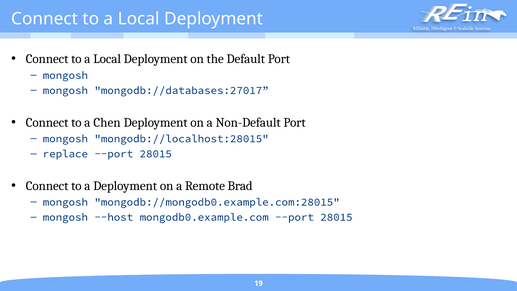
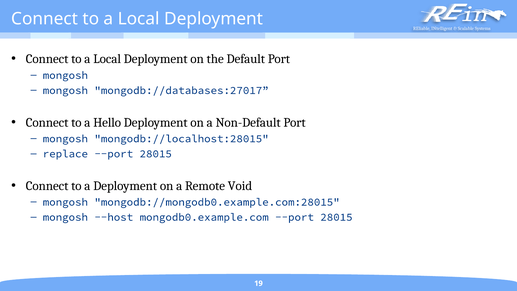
Chen: Chen -> Hello
Brad: Brad -> Void
